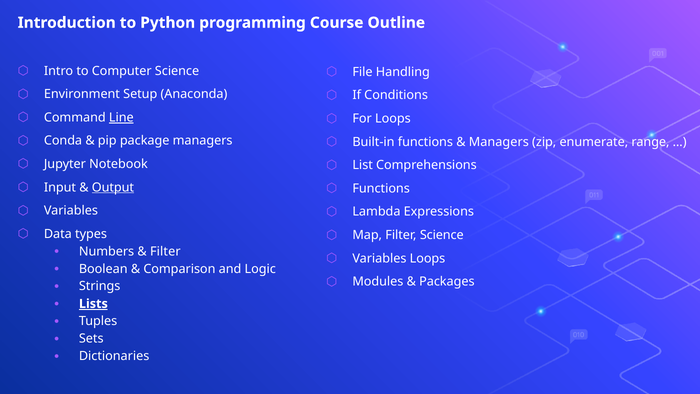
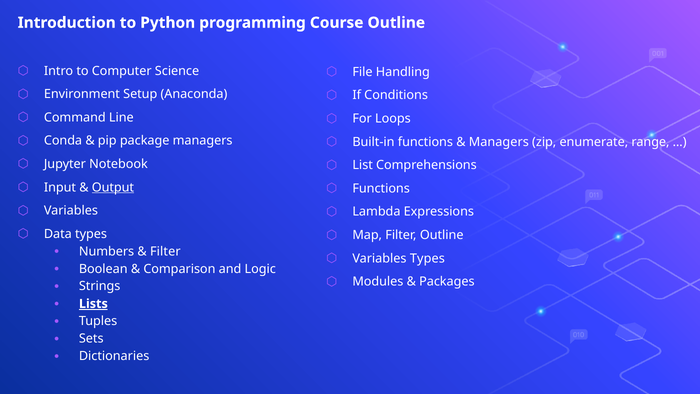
Line underline: present -> none
Filter Science: Science -> Outline
Variables Loops: Loops -> Types
